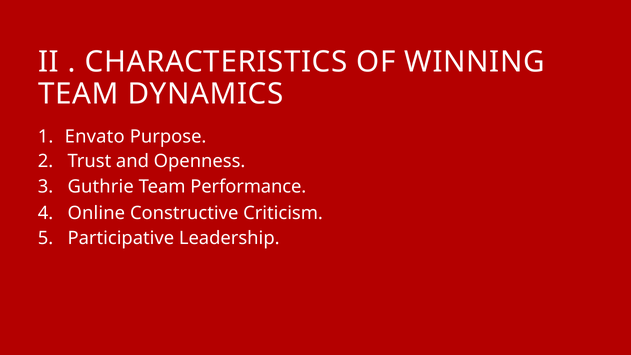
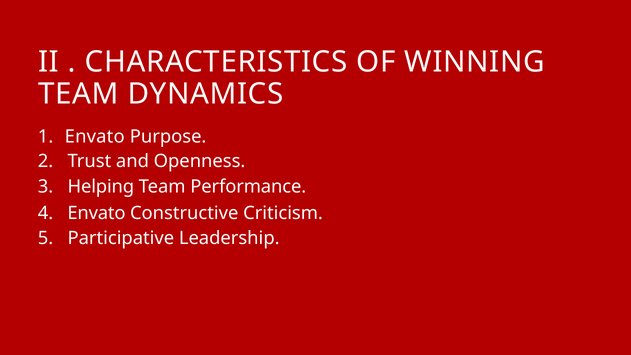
Guthrie: Guthrie -> Helping
4 Online: Online -> Envato
